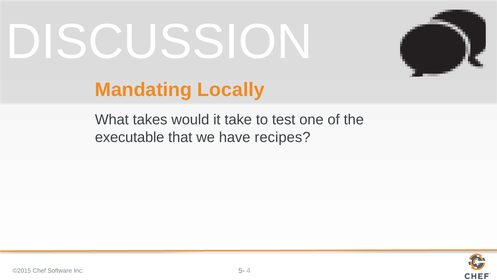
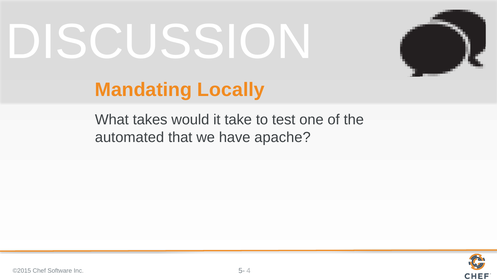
executable: executable -> automated
recipes: recipes -> apache
